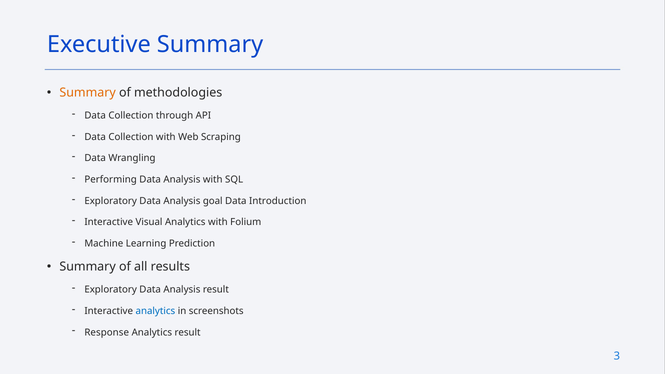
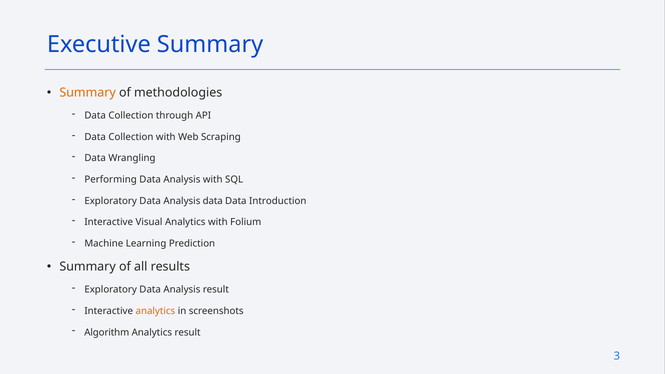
Analysis goal: goal -> data
analytics at (155, 311) colour: blue -> orange
Response: Response -> Algorithm
